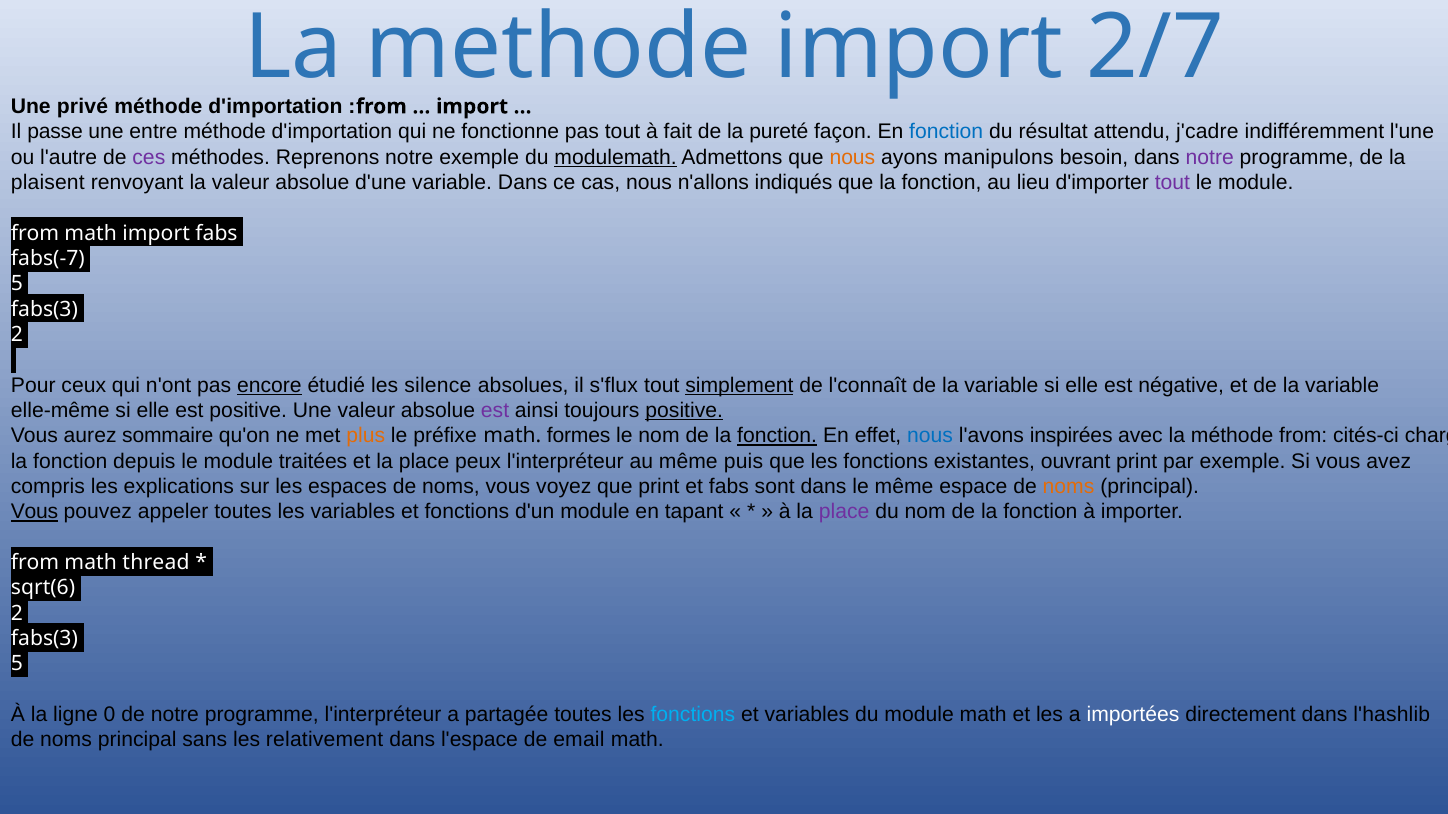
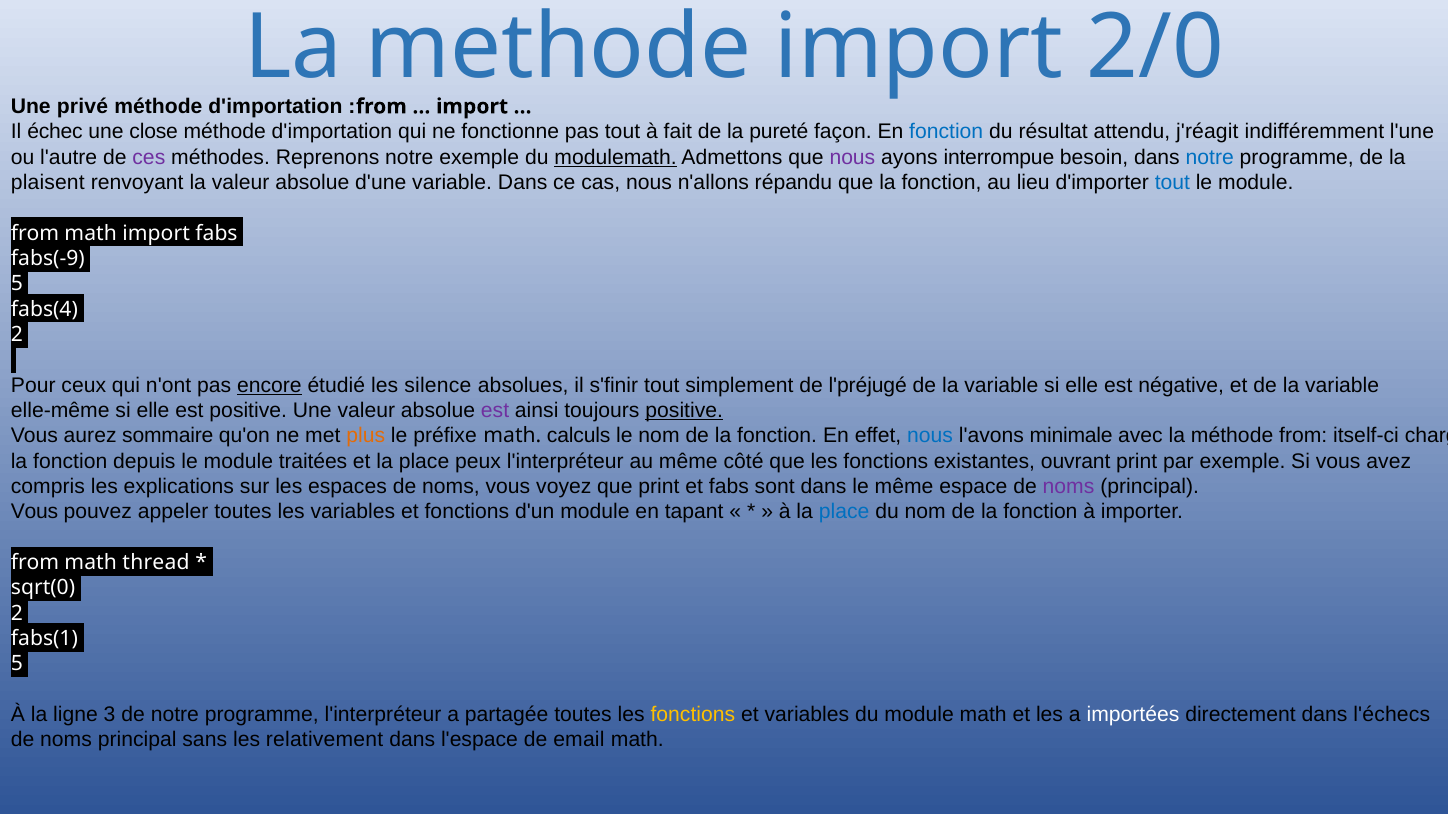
2/7: 2/7 -> 2/0
passe: passe -> échec
entre: entre -> close
j'cadre: j'cadre -> j'réagit
nous at (852, 157) colour: orange -> purple
manipulons: manipulons -> interrompue
notre at (1210, 157) colour: purple -> blue
indiqués: indiqués -> répandu
tout at (1172, 183) colour: purple -> blue
fabs(-7: fabs(-7 -> fabs(-9
fabs(3 at (44, 309): fabs(3 -> fabs(4
s'flux: s'flux -> s'finir
simplement underline: present -> none
l'connaît: l'connaît -> l'préjugé
formes: formes -> calculs
fonction at (777, 436) underline: present -> none
inspirées: inspirées -> minimale
cités-ci: cités-ci -> itself-ci
puis: puis -> côté
noms at (1069, 487) colour: orange -> purple
Vous at (35, 512) underline: present -> none
place at (844, 512) colour: purple -> blue
sqrt(6: sqrt(6 -> sqrt(0
fabs(3 at (44, 639): fabs(3 -> fabs(1
0: 0 -> 3
fonctions at (693, 715) colour: light blue -> yellow
l'hashlib: l'hashlib -> l'échecs
